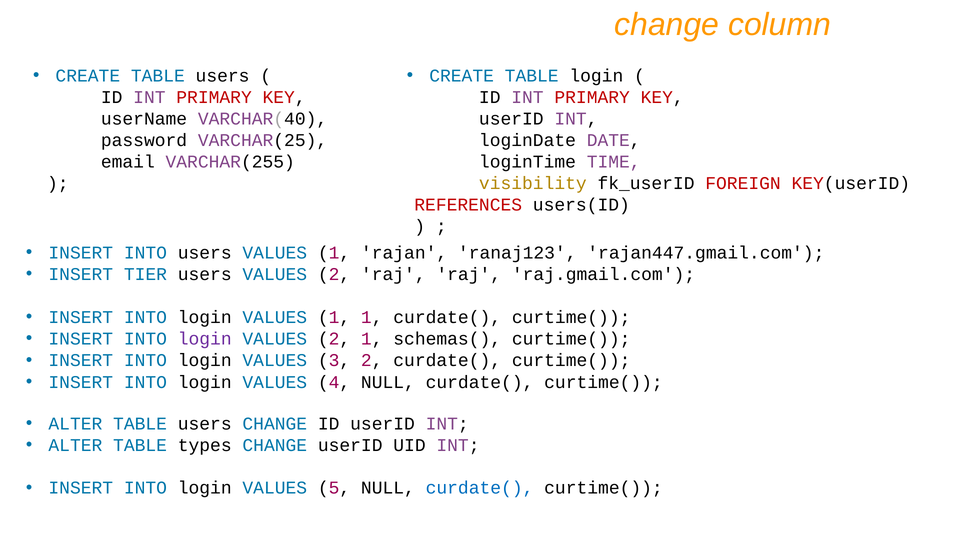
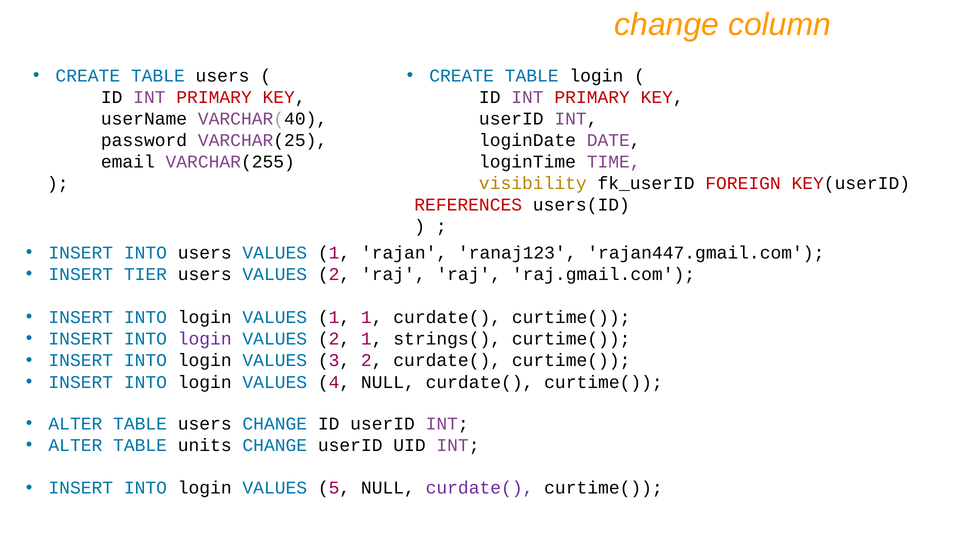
schemas(: schemas( -> strings(
types: types -> units
curdate( at (480, 488) colour: blue -> purple
